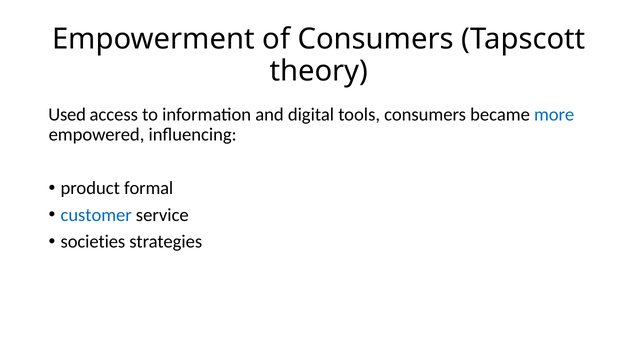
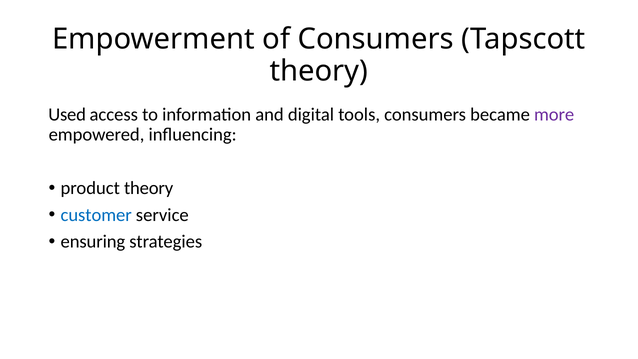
more colour: blue -> purple
product formal: formal -> theory
societies: societies -> ensuring
